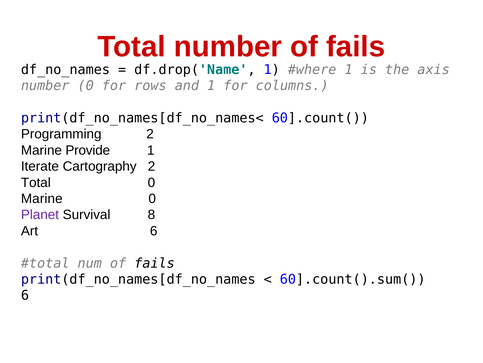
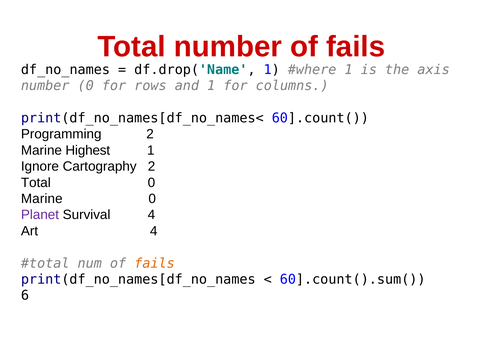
Provide: Provide -> Highest
Iterate: Iterate -> Ignore
Survival 8: 8 -> 4
Art 6: 6 -> 4
fails at (154, 263) colour: black -> orange
